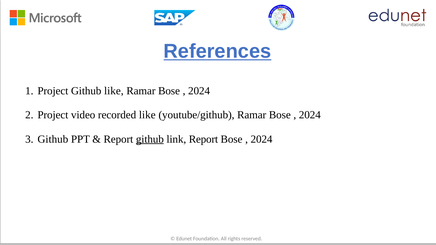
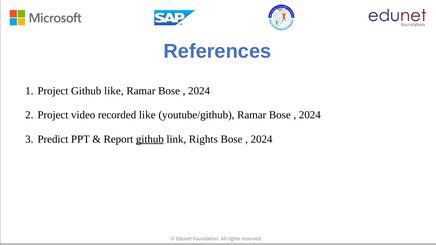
References underline: present -> none
Github at (53, 139): Github -> Predict
link Report: Report -> Rights
